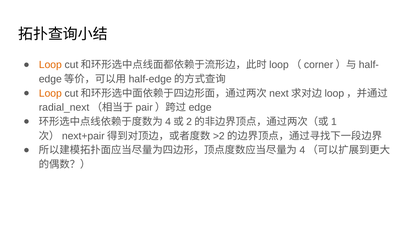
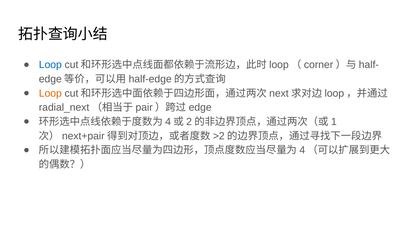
Loop at (50, 65) colour: orange -> blue
